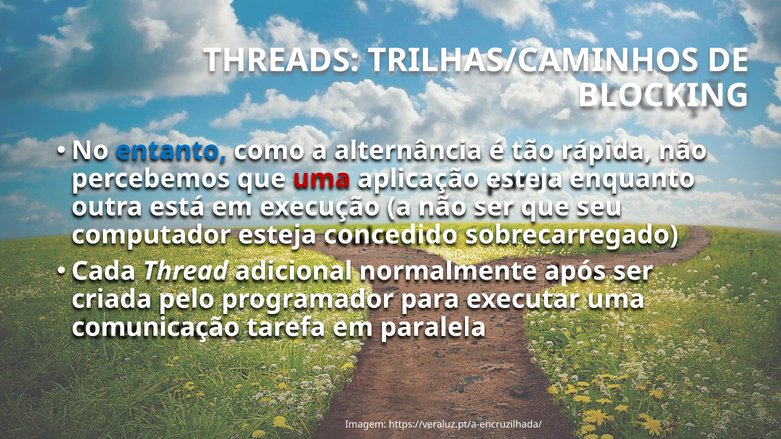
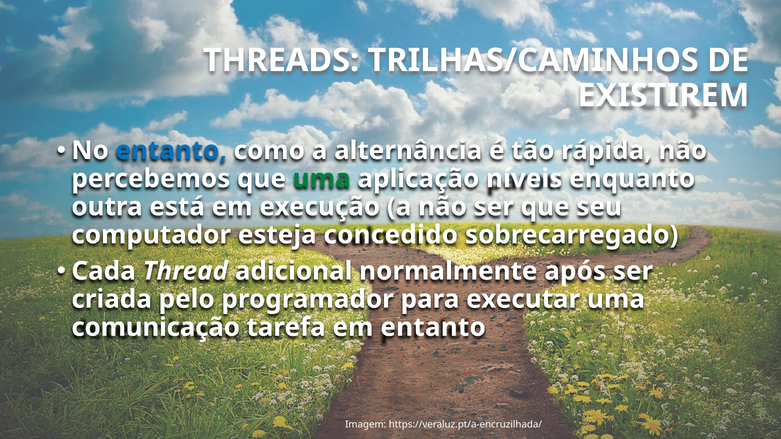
BLOCKING: BLOCKING -> EXISTIREM
uma at (322, 179) colour: red -> green
aplicação esteja: esteja -> níveis
em paralela: paralela -> entanto
